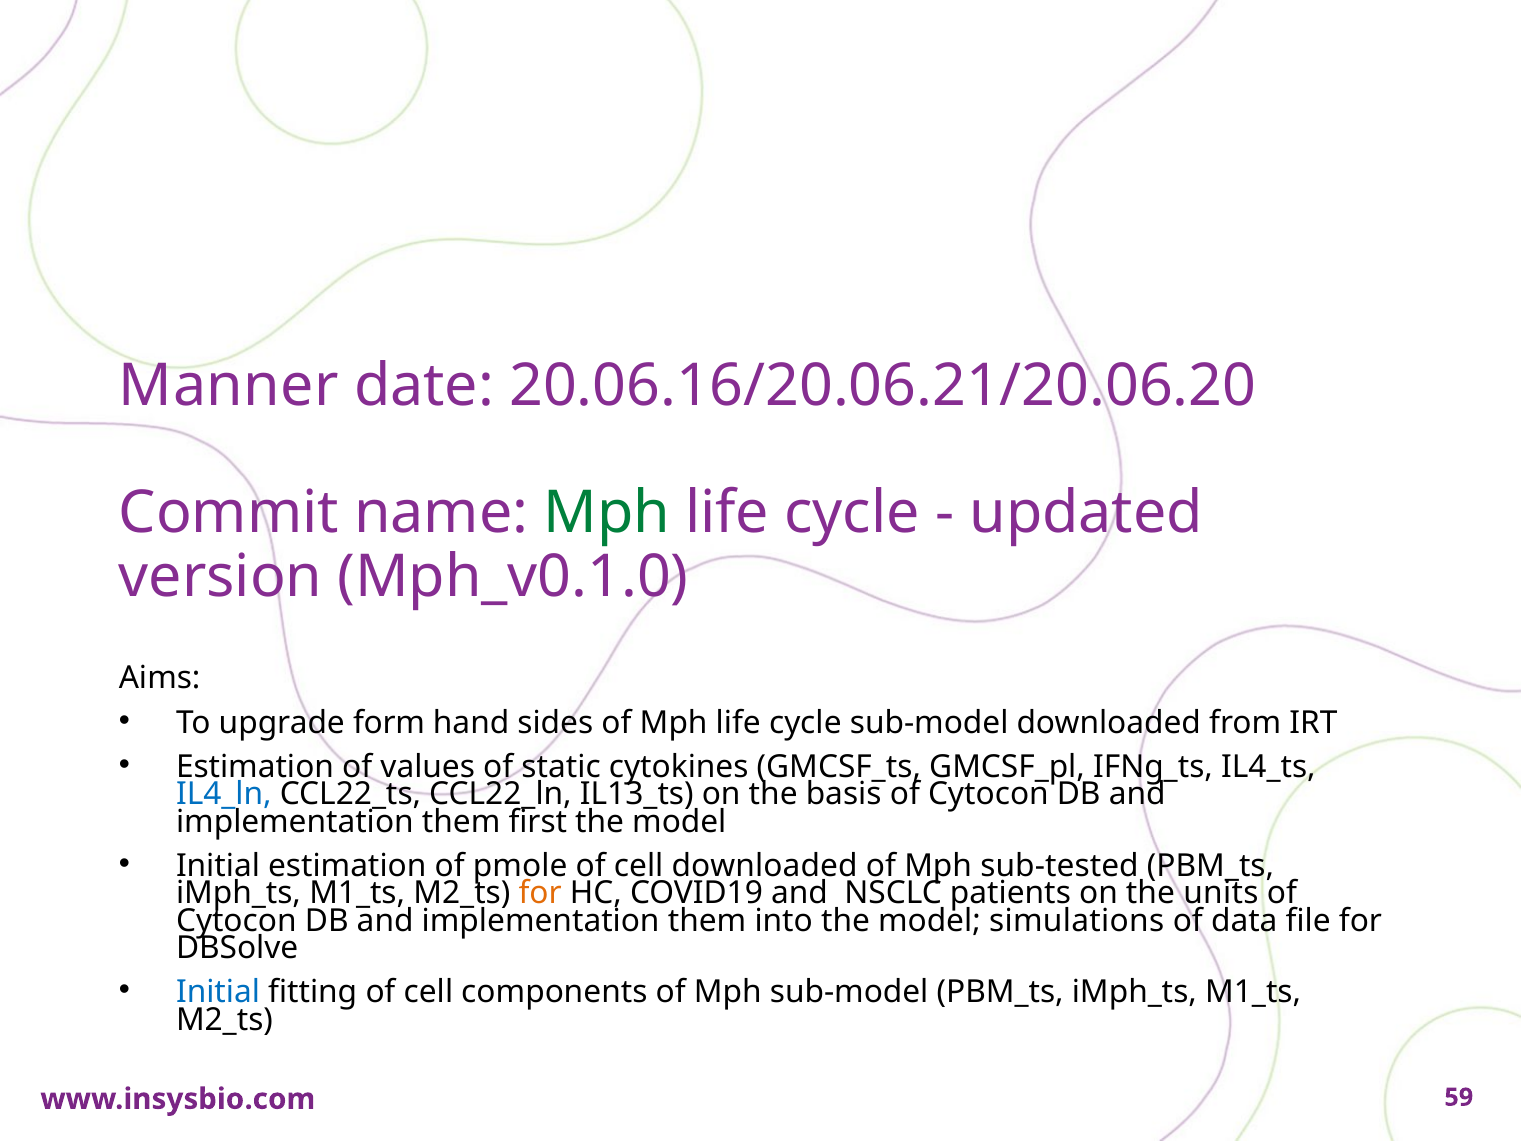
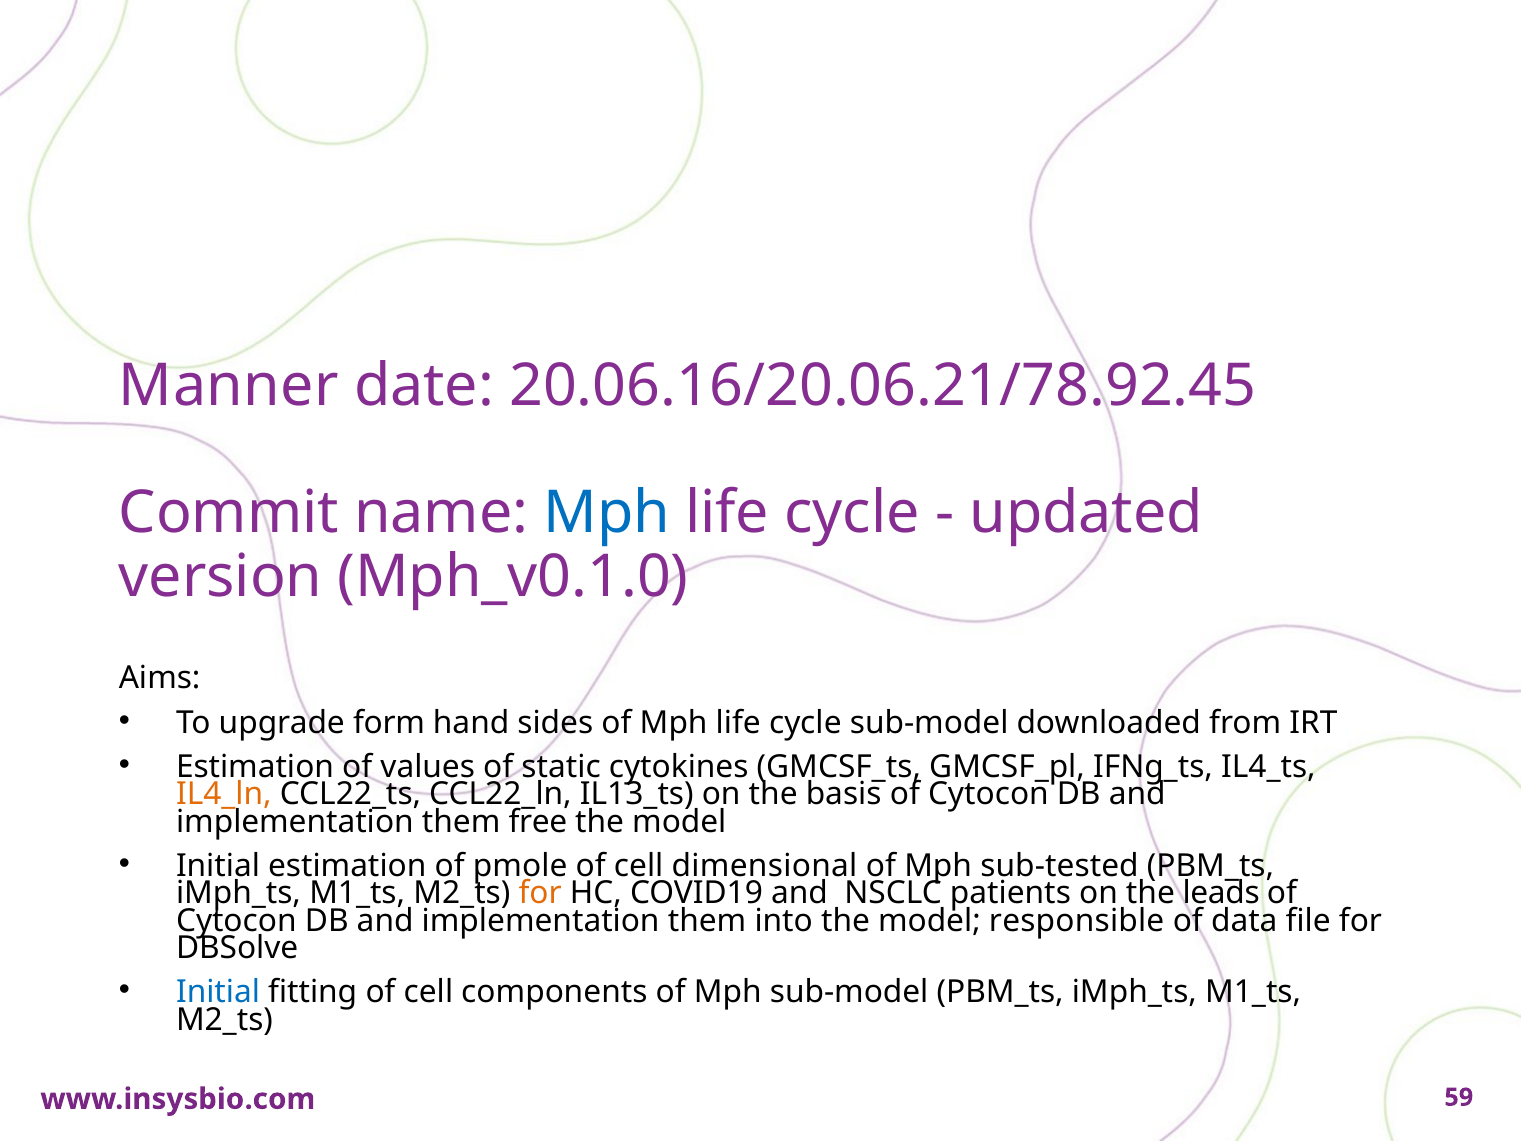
20.06.16/20.06.21/20.06.20: 20.06.16/20.06.21/20.06.20 -> 20.06.16/20.06.21/78.92.45
Mph at (607, 513) colour: green -> blue
IL4_ln colour: blue -> orange
first: first -> free
cell downloaded: downloaded -> dimensional
units: units -> leads
simulations: simulations -> responsible
